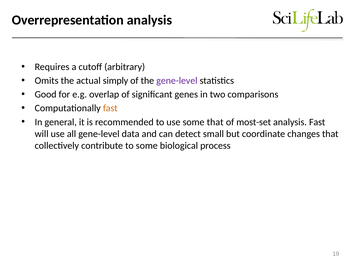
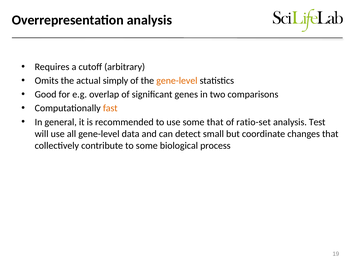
gene-level at (177, 80) colour: purple -> orange
most-set: most-set -> ratio-set
analysis Fast: Fast -> Test
